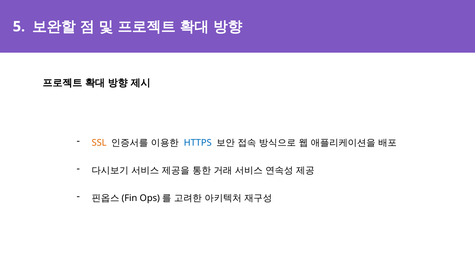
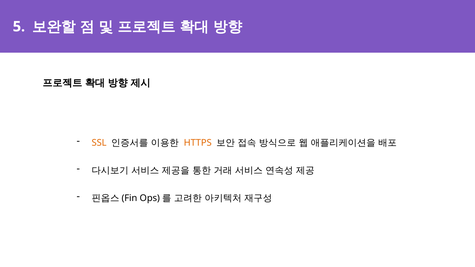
HTTPS colour: blue -> orange
